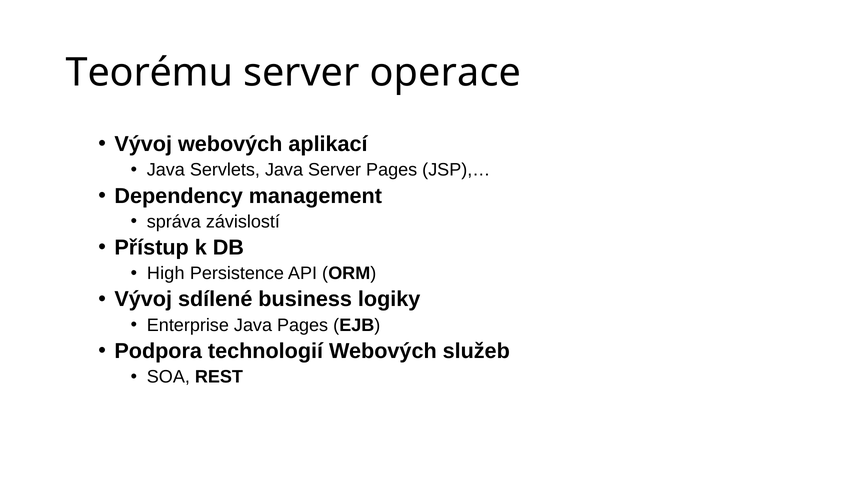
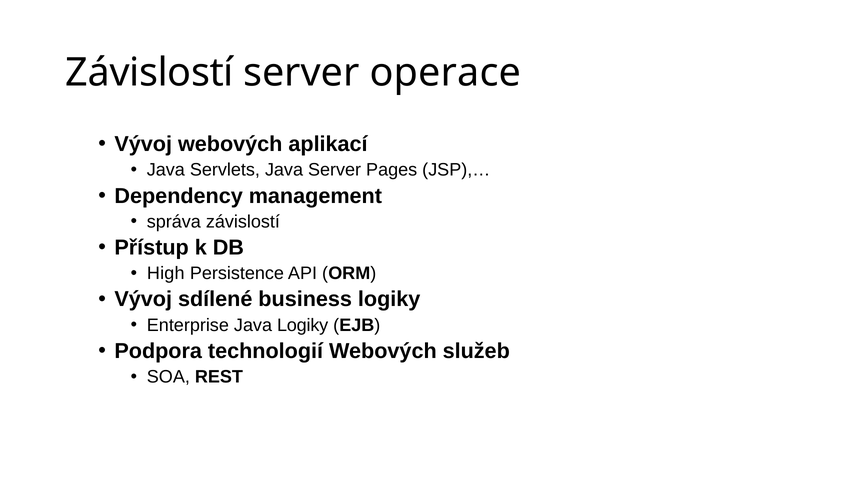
Teorému at (149, 73): Teorému -> Závislostí
Java Pages: Pages -> Logiky
